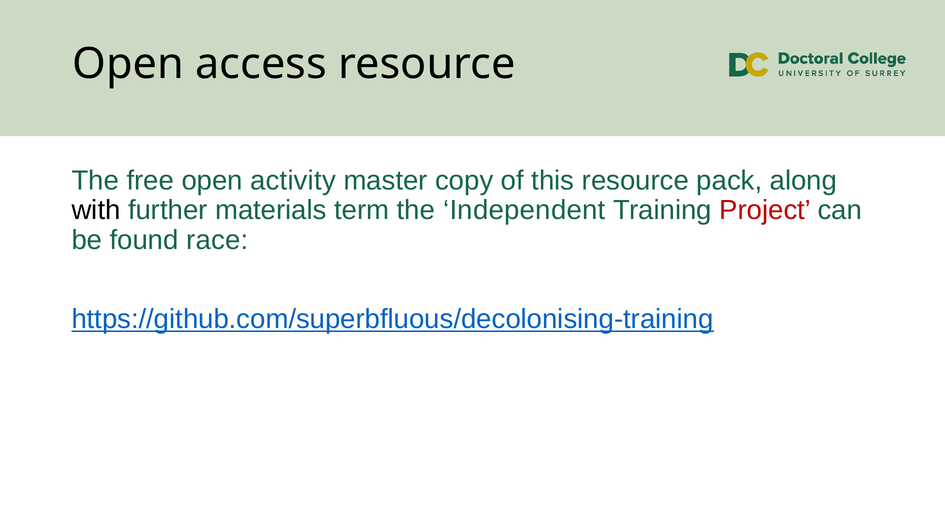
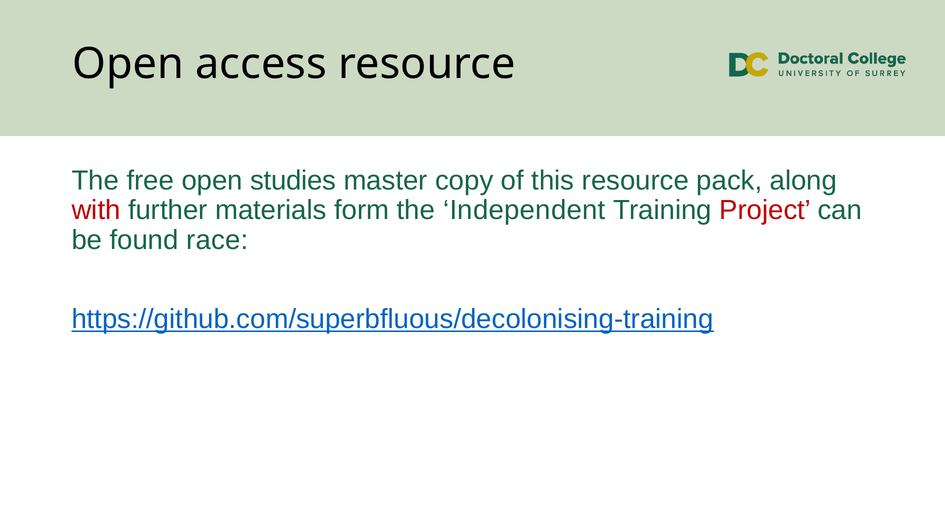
activity: activity -> studies
with colour: black -> red
term: term -> form
